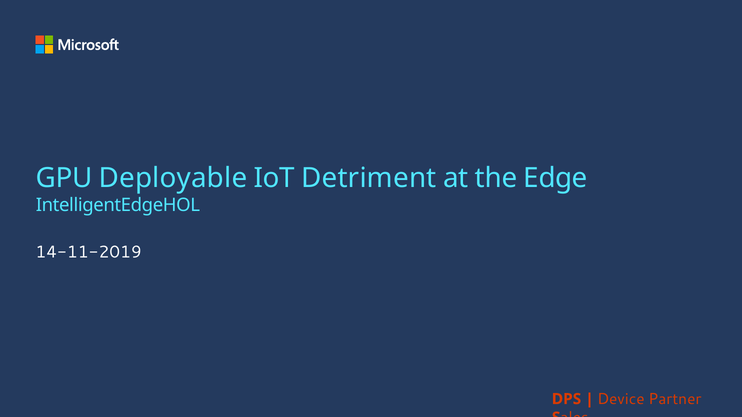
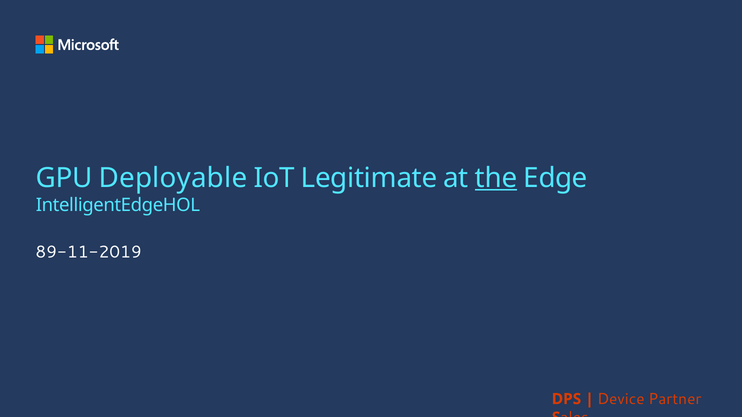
Detriment: Detriment -> Legitimate
the underline: none -> present
14-11-2019: 14-11-2019 -> 89-11-2019
